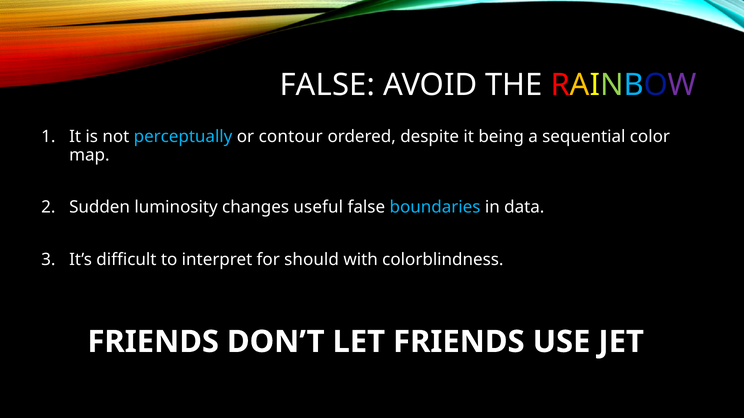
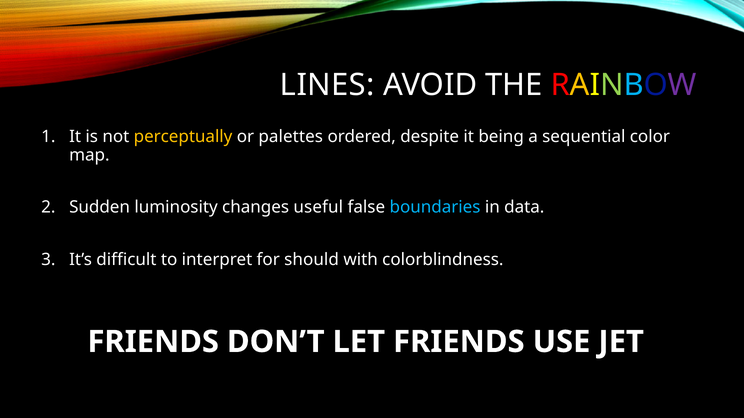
FALSE at (327, 85): FALSE -> LINES
perceptually colour: light blue -> yellow
contour: contour -> palettes
